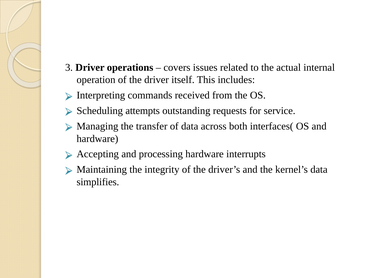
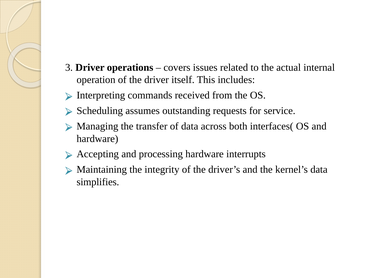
attempts: attempts -> assumes
